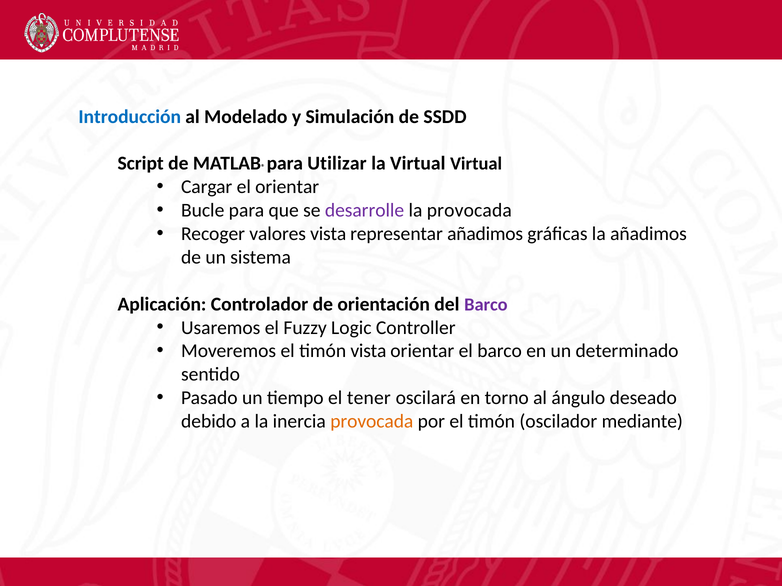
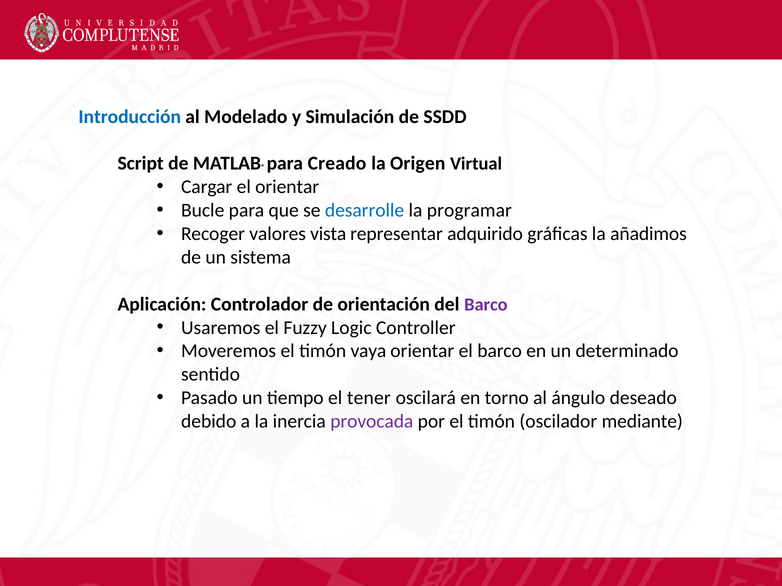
Utilizar: Utilizar -> Creado
la Virtual: Virtual -> Origen
desarrolle colour: purple -> blue
la provocada: provocada -> programar
representar añadimos: añadimos -> adquirido
timón vista: vista -> vaya
provocada at (372, 422) colour: orange -> purple
